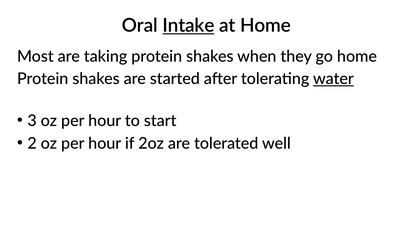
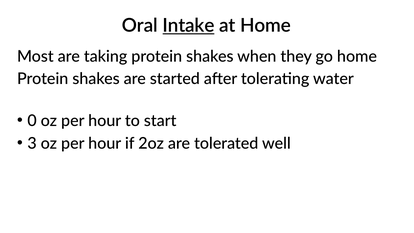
water underline: present -> none
3: 3 -> 0
2: 2 -> 3
